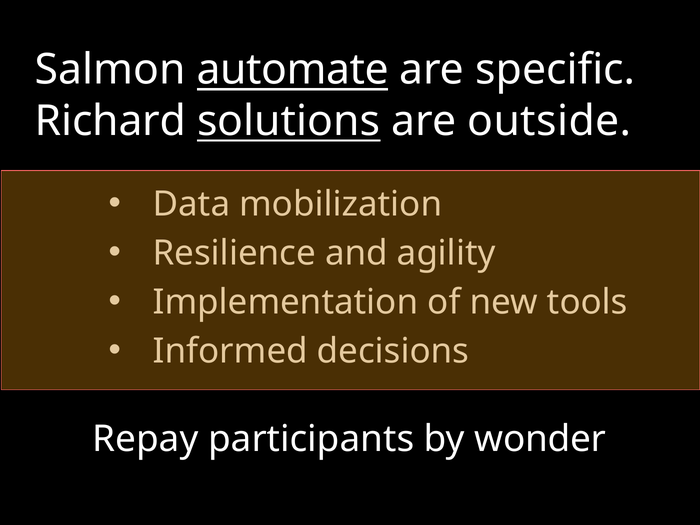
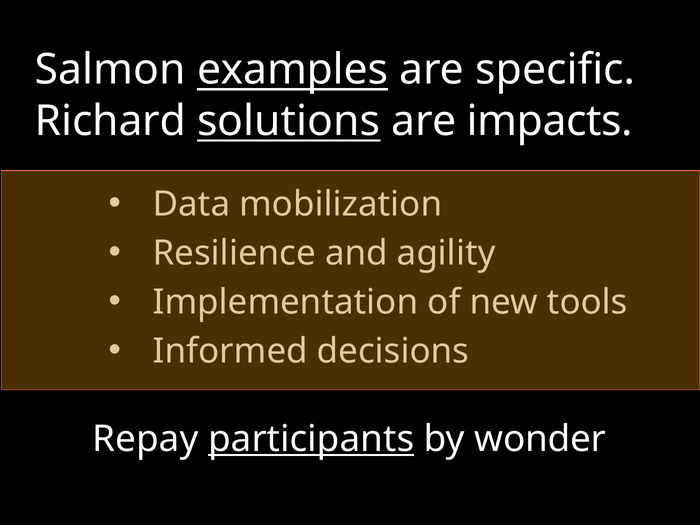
automate: automate -> examples
outside: outside -> impacts
participants underline: none -> present
